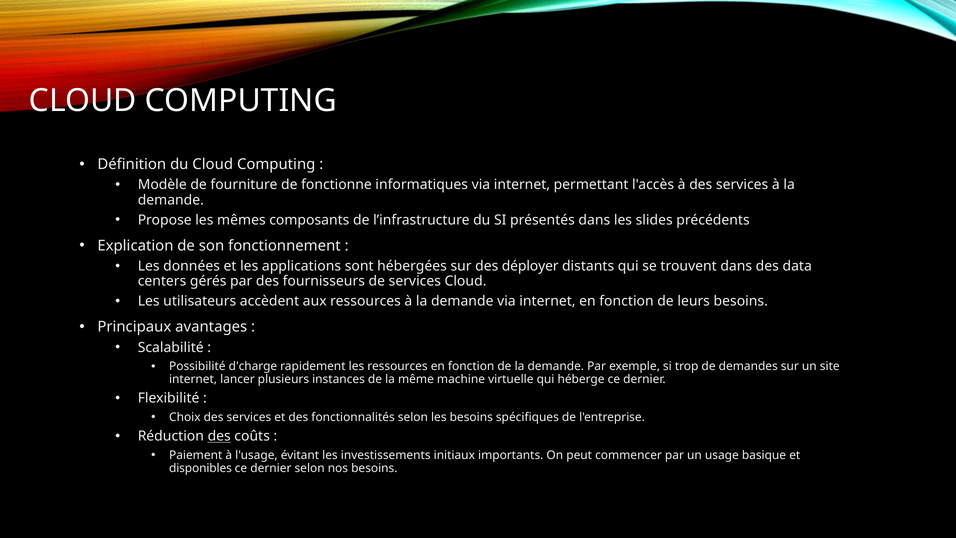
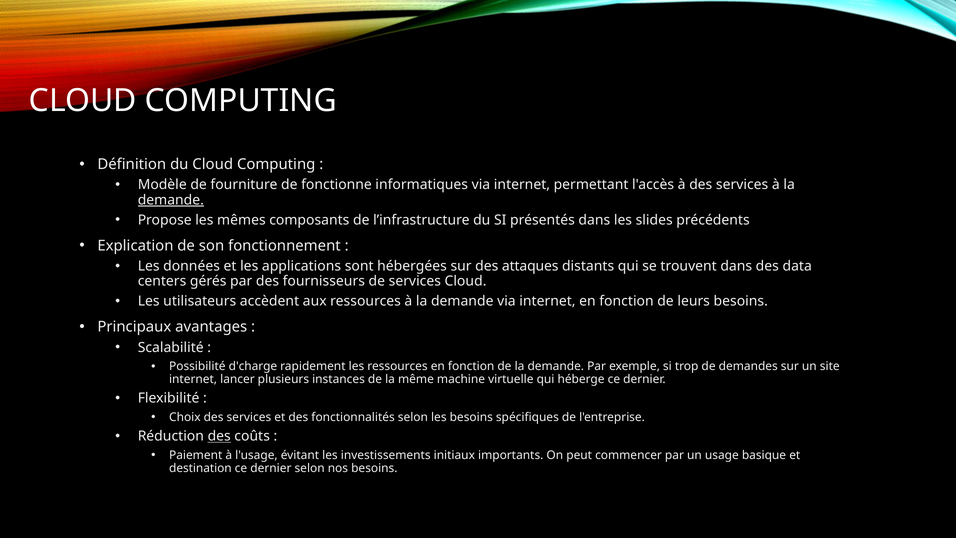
demande at (171, 200) underline: none -> present
déployer: déployer -> attaques
disponibles: disponibles -> destination
